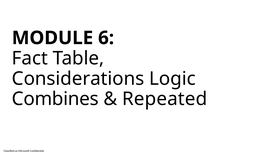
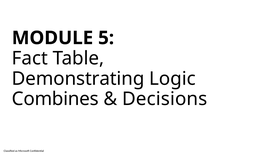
6: 6 -> 5
Considerations: Considerations -> Demonstrating
Repeated: Repeated -> Decisions
